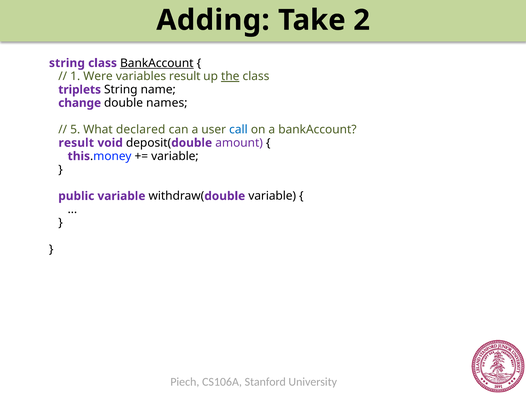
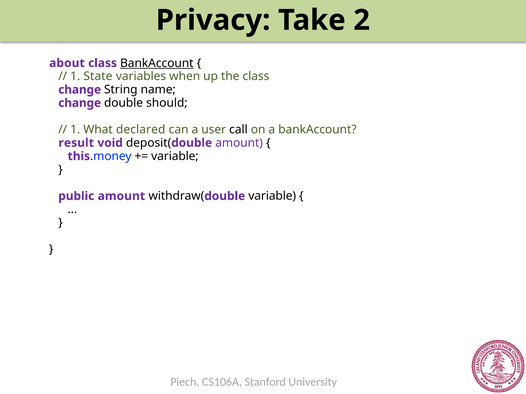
Adding: Adding -> Privacy
string at (67, 63): string -> about
Were: Were -> State
variables result: result -> when
the underline: present -> none
triplets at (80, 90): triplets -> change
names: names -> should
5 at (75, 130): 5 -> 1
call colour: blue -> black
public variable: variable -> amount
